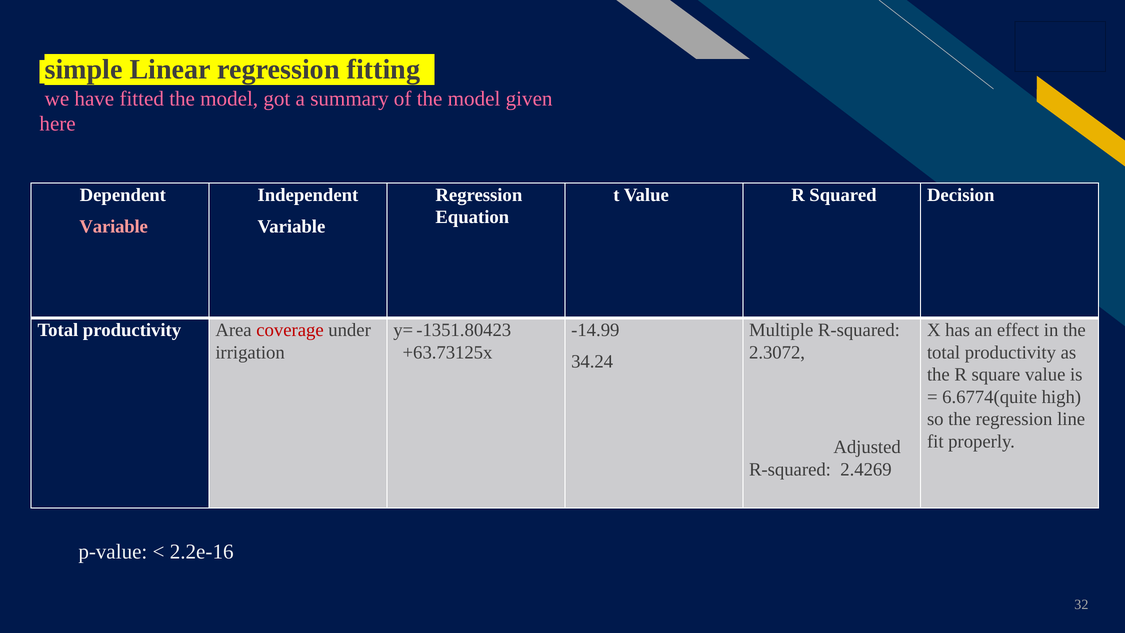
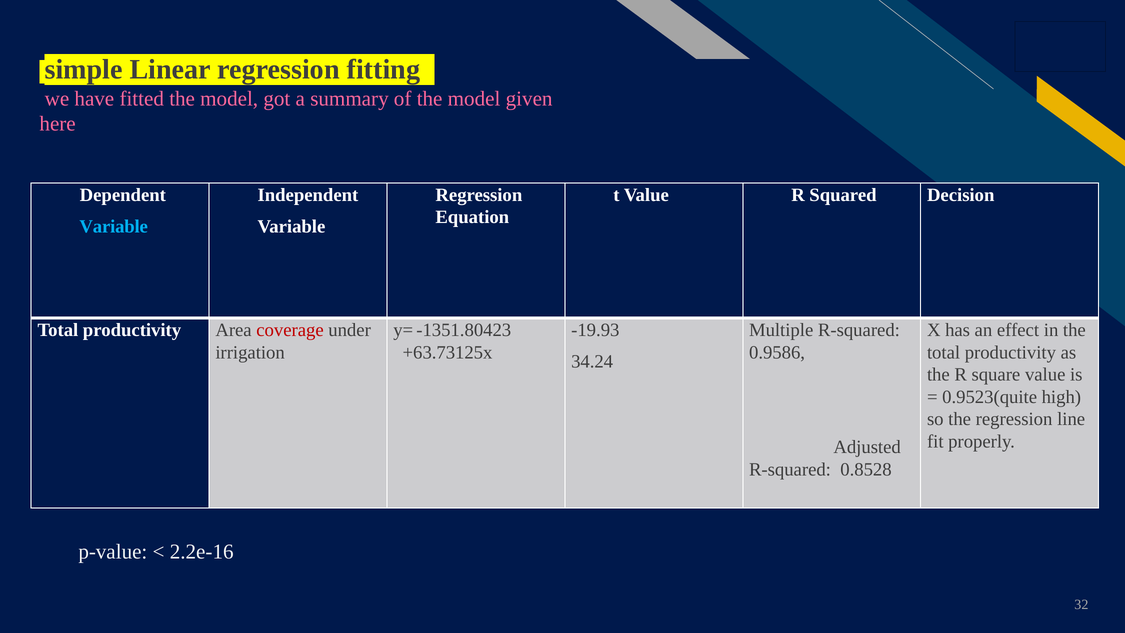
Variable at (114, 226) colour: pink -> light blue
-14.99: -14.99 -> -19.93
2.3072: 2.3072 -> 0.9586
6.6774(quite: 6.6774(quite -> 0.9523(quite
2.4269: 2.4269 -> 0.8528
